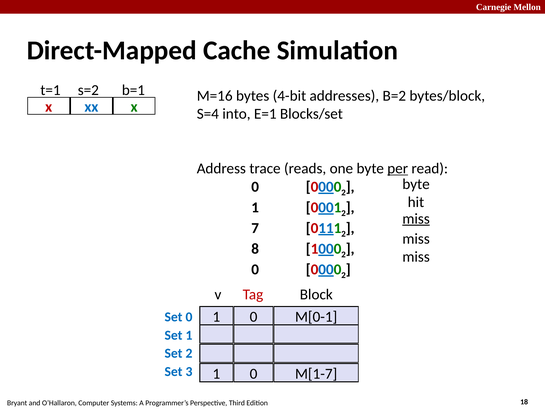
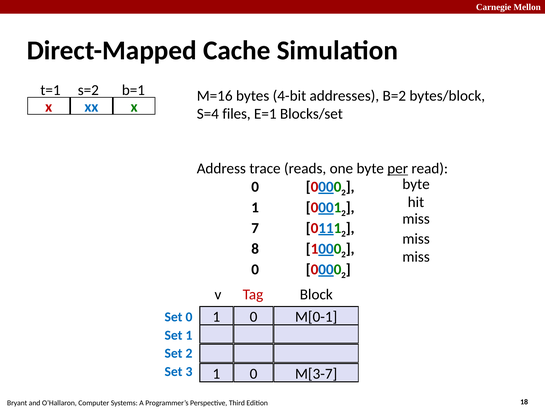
into: into -> files
miss at (416, 219) underline: present -> none
M[1-7: M[1-7 -> M[3-7
